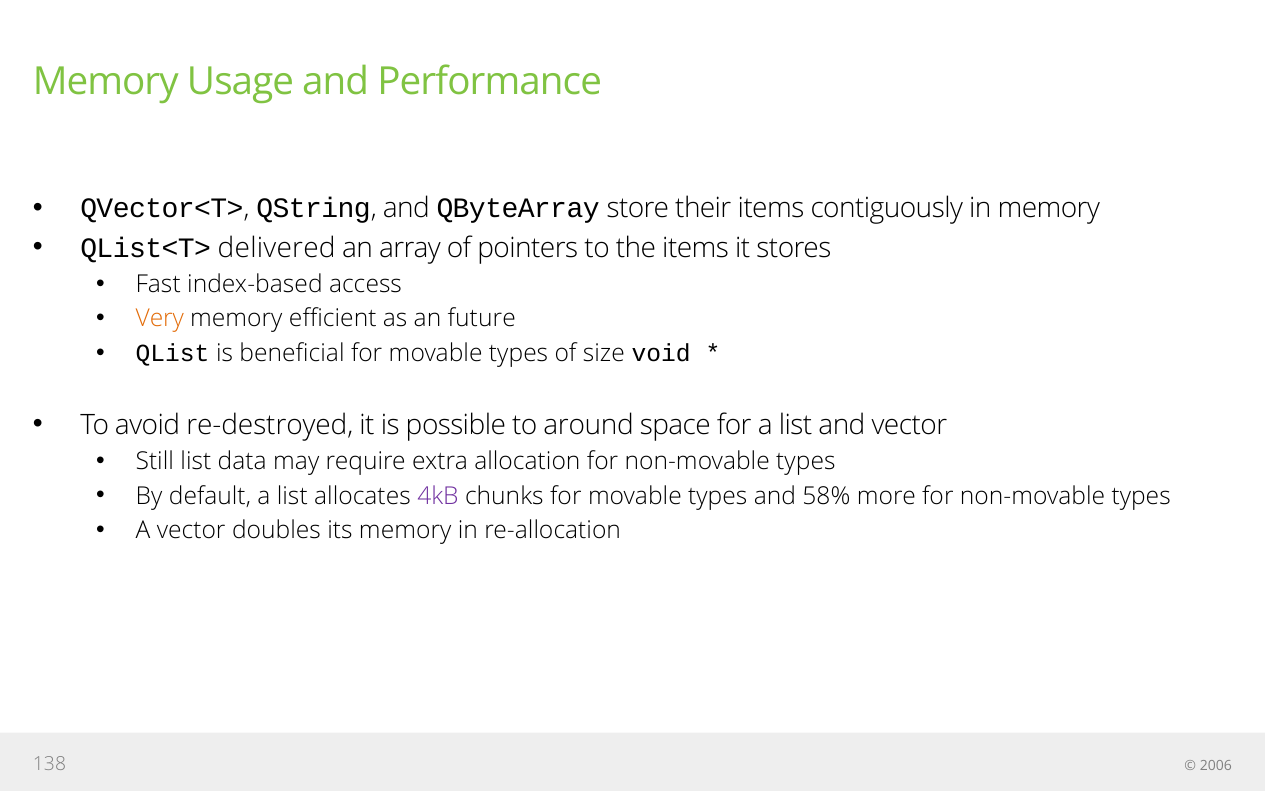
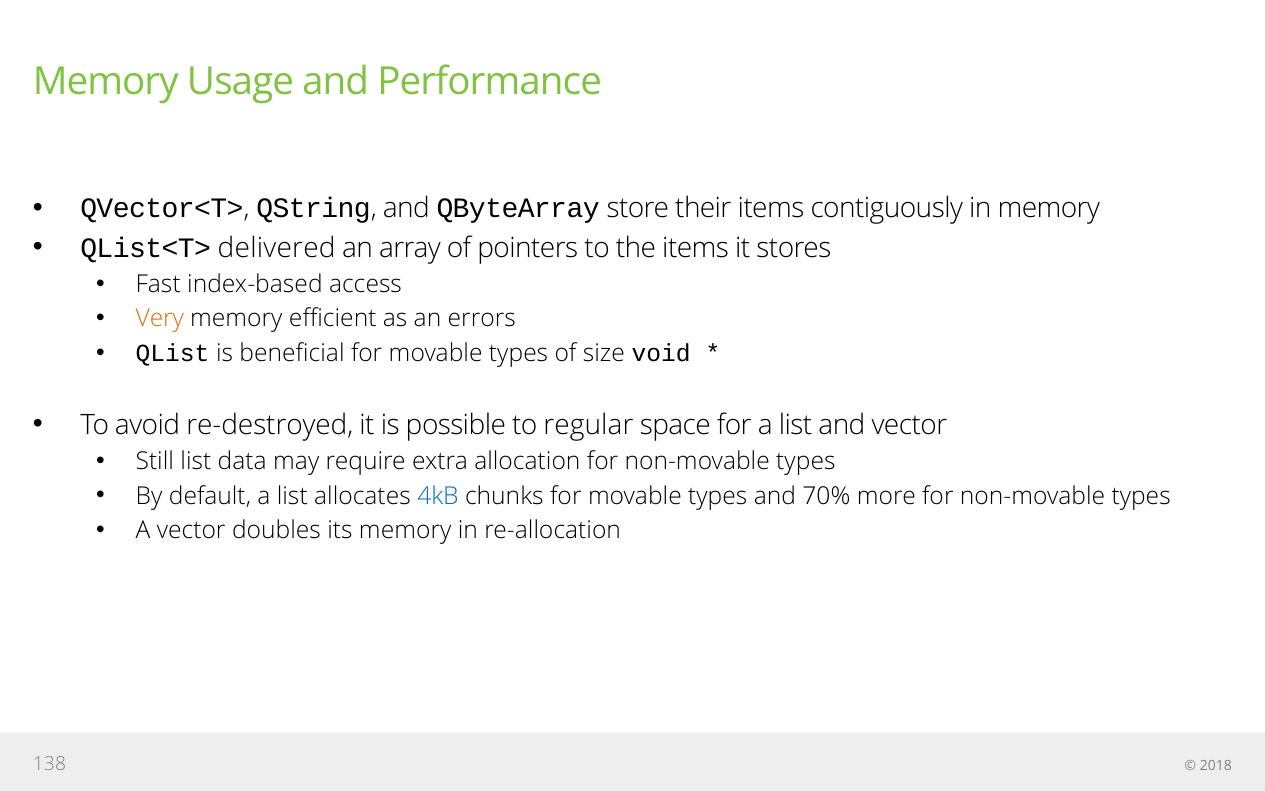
future: future -> errors
around: around -> regular
4kB colour: purple -> blue
58%: 58% -> 70%
2006: 2006 -> 2018
